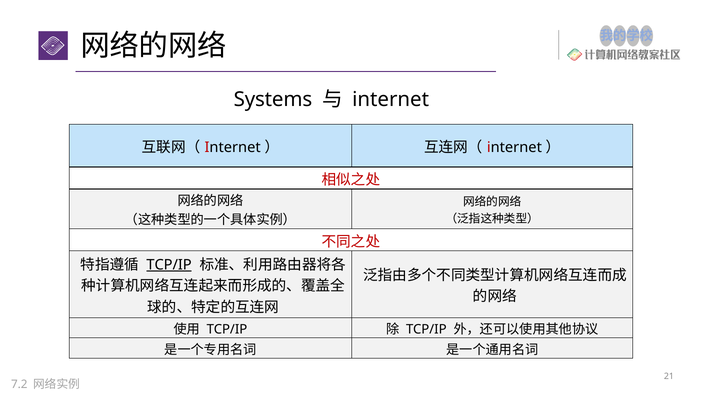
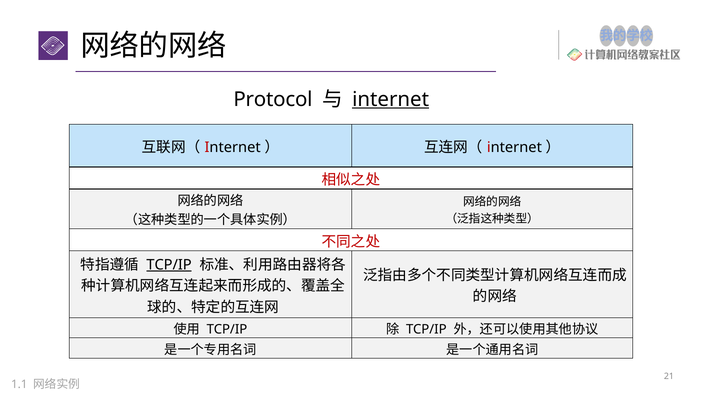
Systems: Systems -> Protocol
internet at (391, 99) underline: none -> present
7.2: 7.2 -> 1.1
